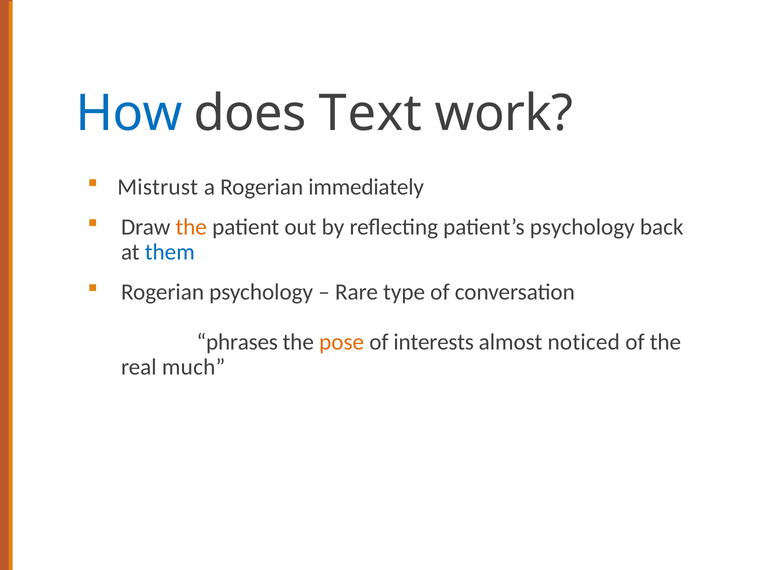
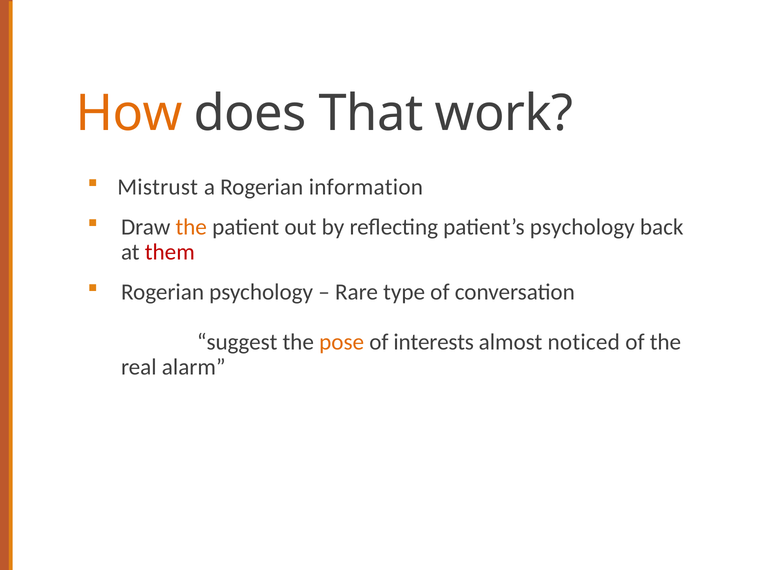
How colour: blue -> orange
Text: Text -> That
immediately: immediately -> information
them colour: blue -> red
phrases: phrases -> suggest
much: much -> alarm
